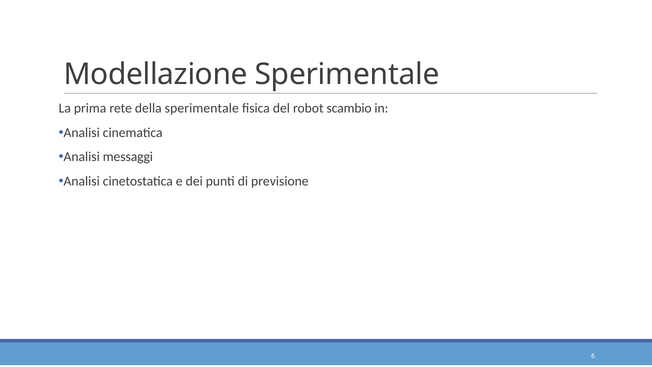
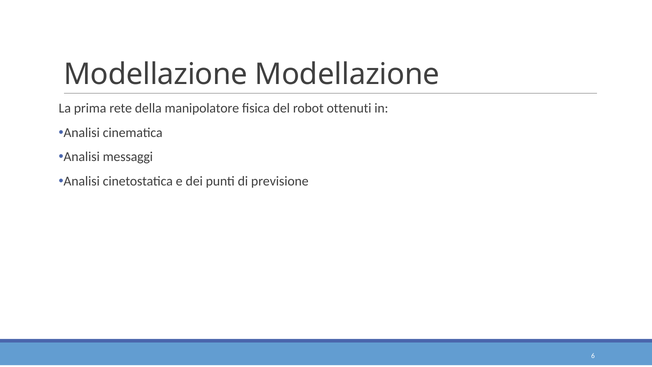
Modellazione Sperimentale: Sperimentale -> Modellazione
della sperimentale: sperimentale -> manipolatore
scambio: scambio -> ottenuti
